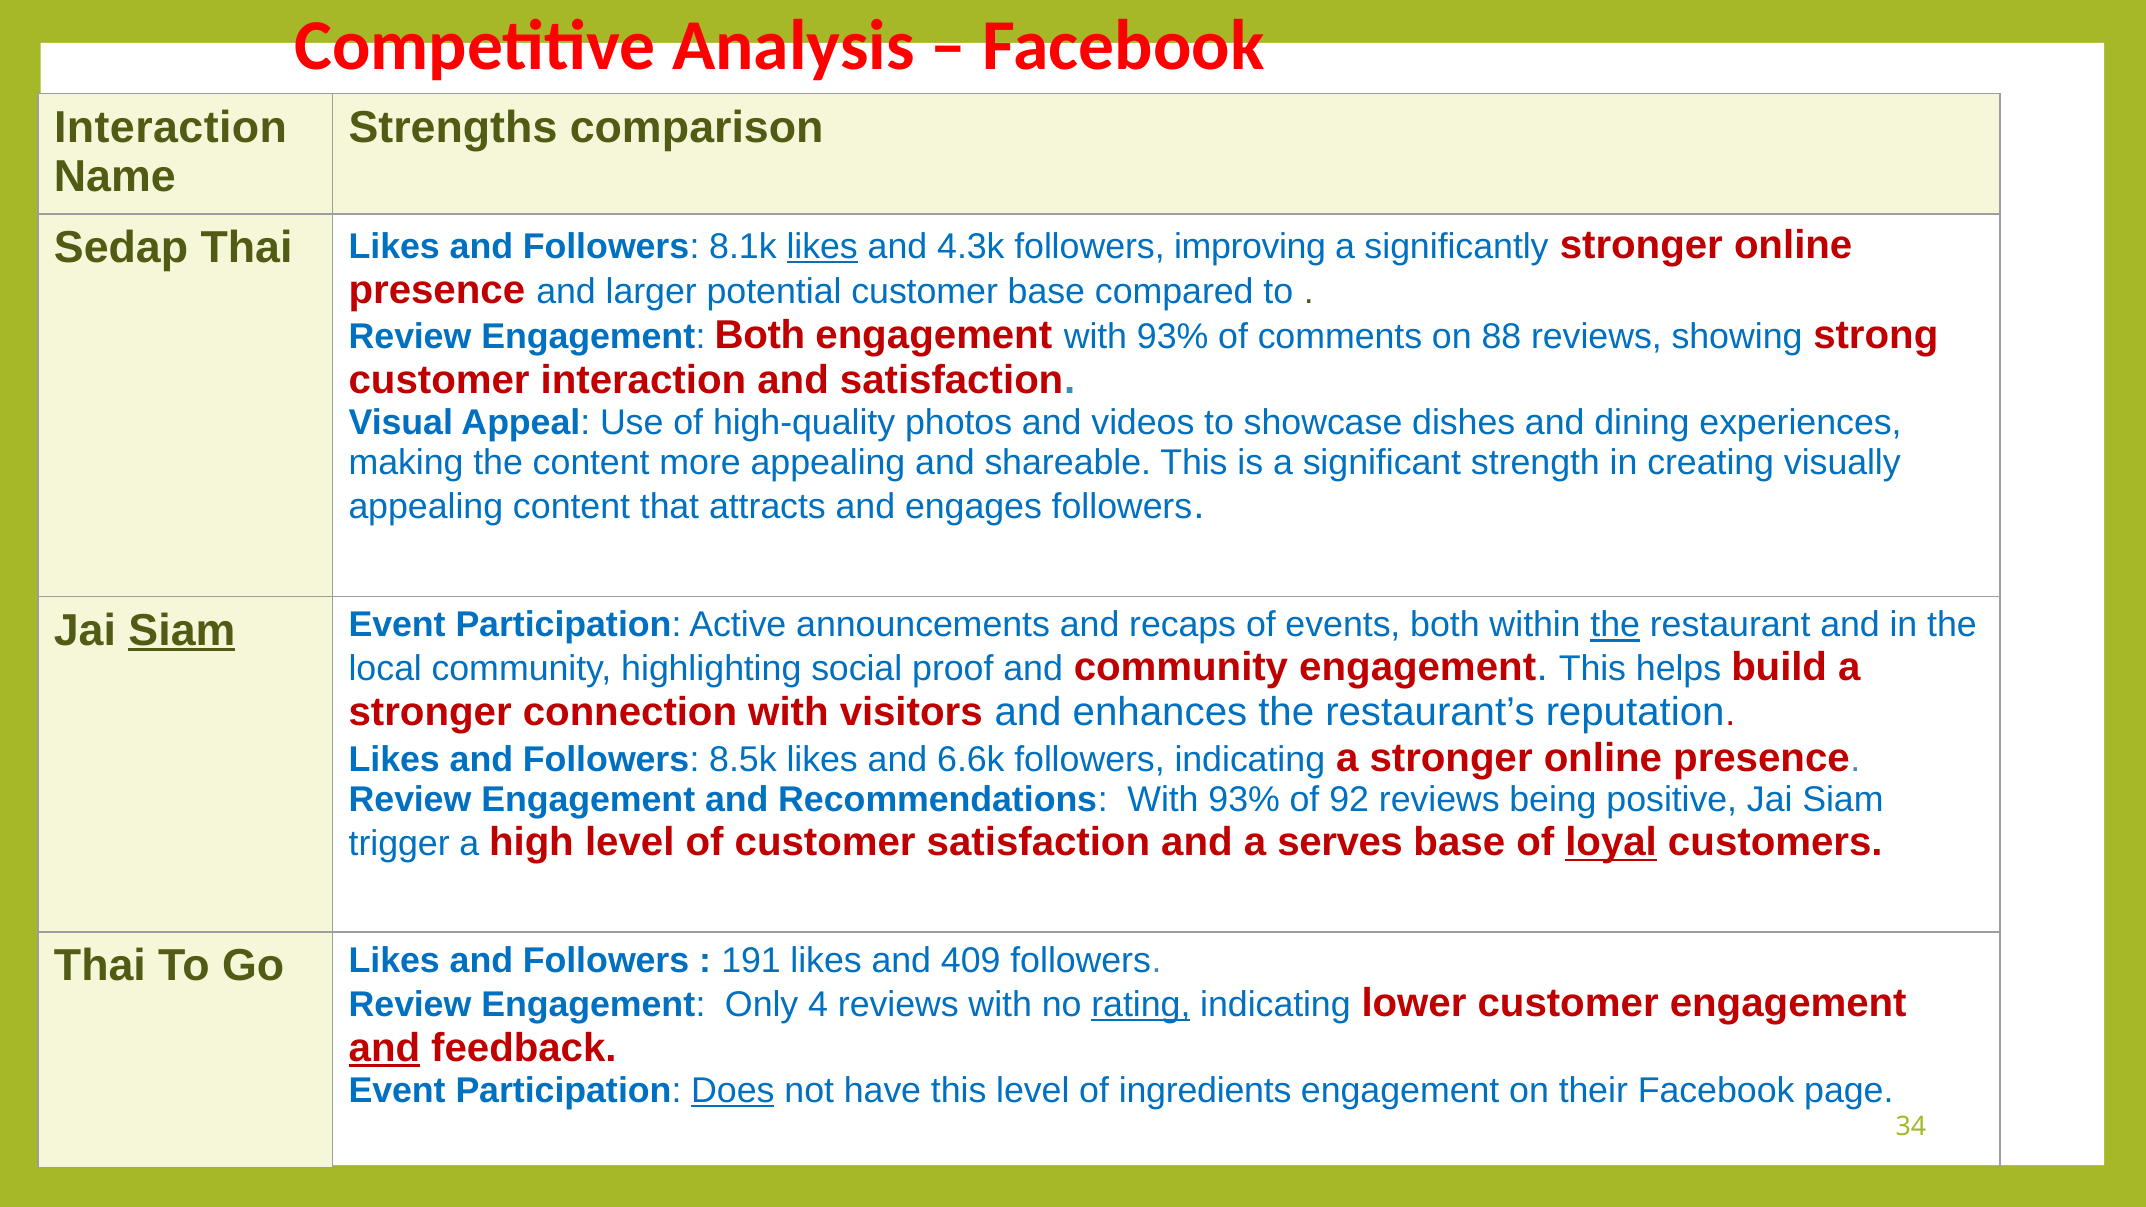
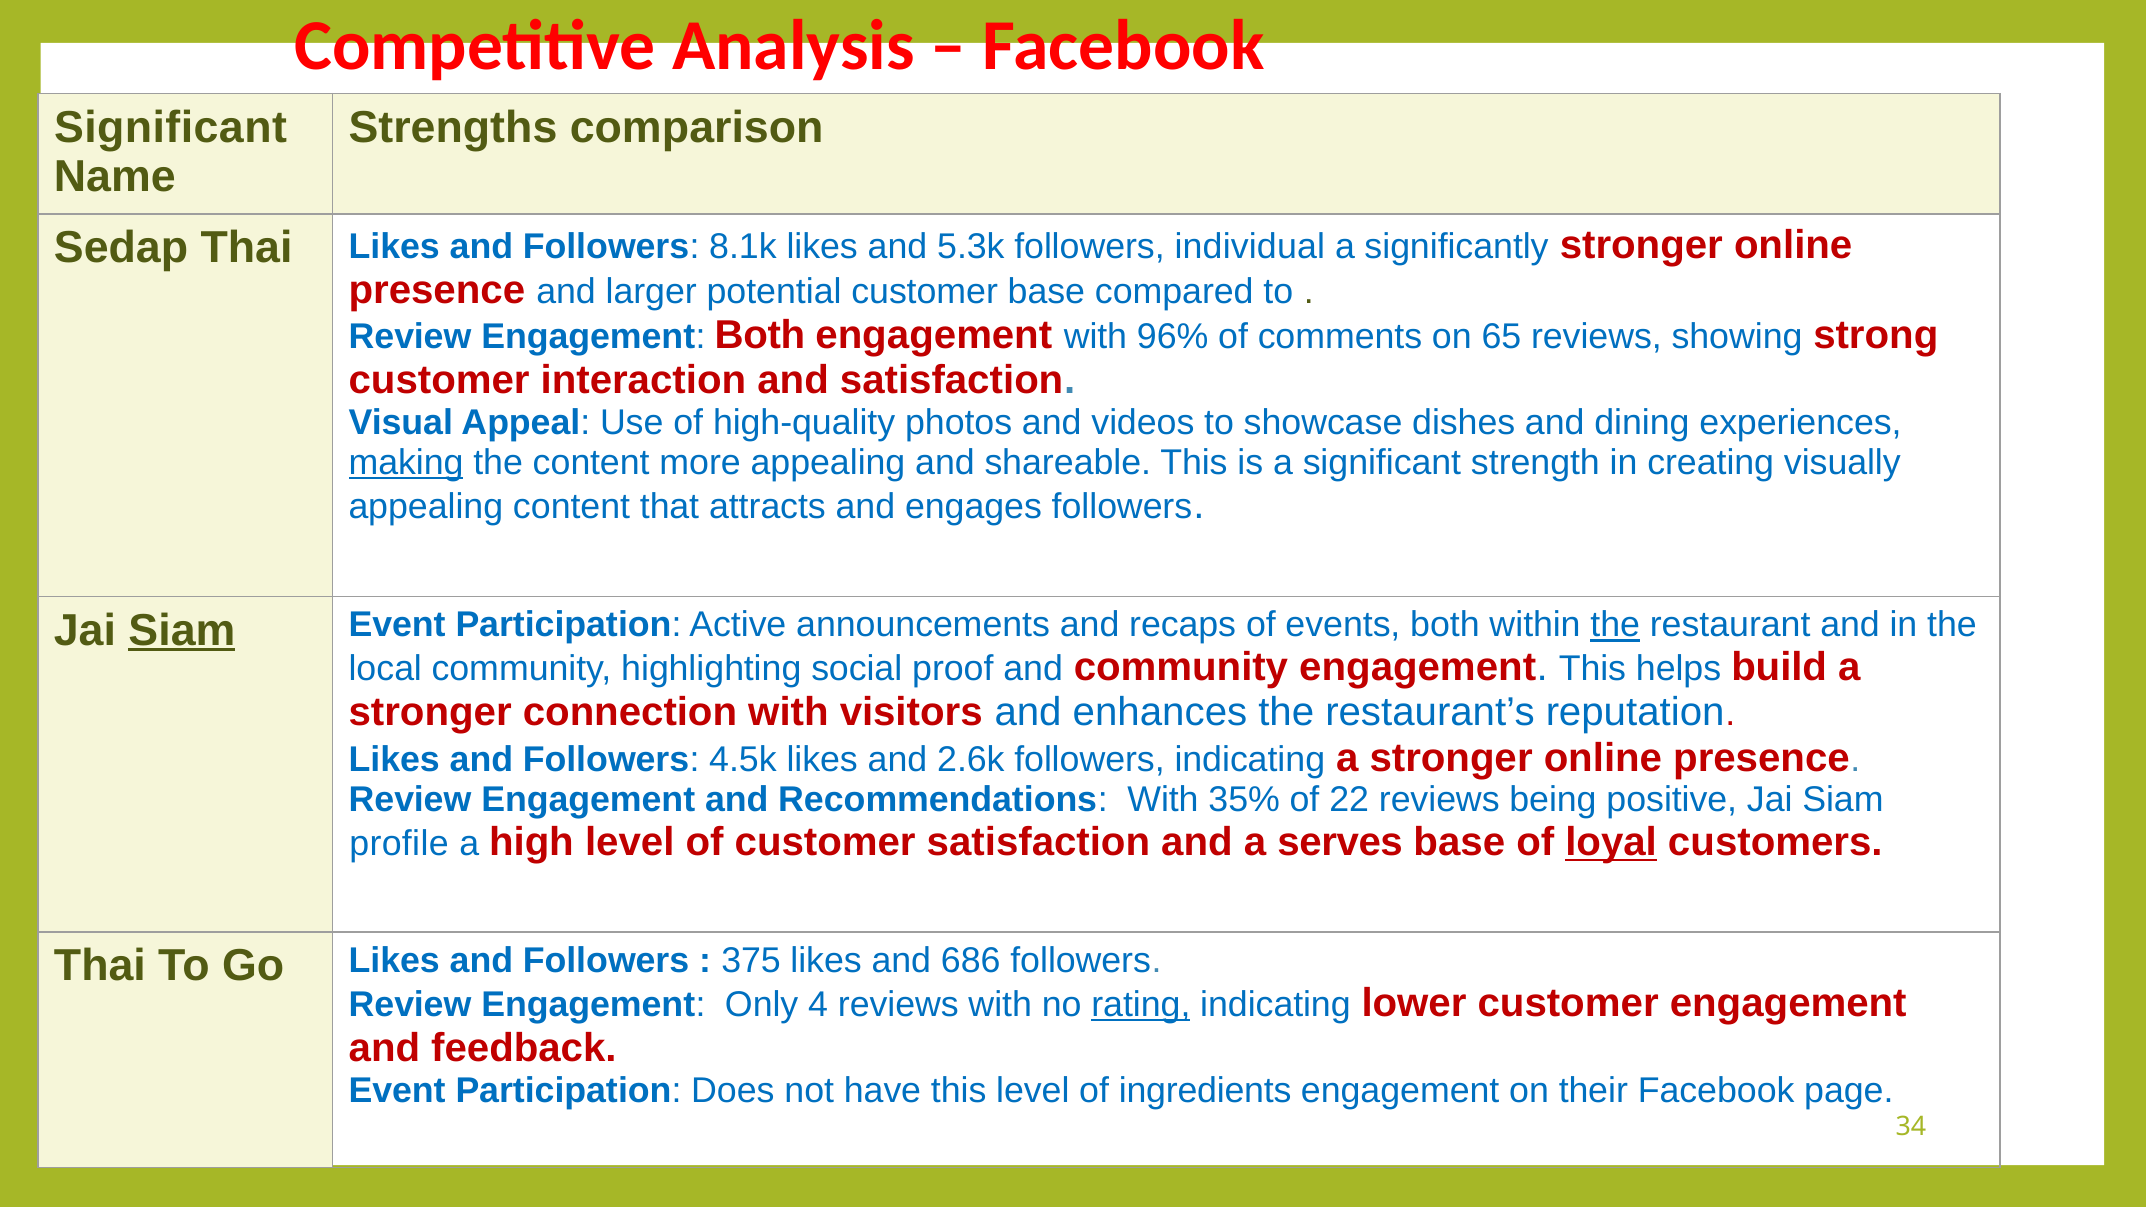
Interaction at (171, 127): Interaction -> Significant
likes at (822, 247) underline: present -> none
4.3k: 4.3k -> 5.3k
improving: improving -> individual
engagement with 93%: 93% -> 96%
88: 88 -> 65
making underline: none -> present
8.5k: 8.5k -> 4.5k
6.6k: 6.6k -> 2.6k
Recommendations With 93%: 93% -> 35%
92: 92 -> 22
trigger: trigger -> profile
191: 191 -> 375
409: 409 -> 686
and at (384, 1048) underline: present -> none
Does underline: present -> none
